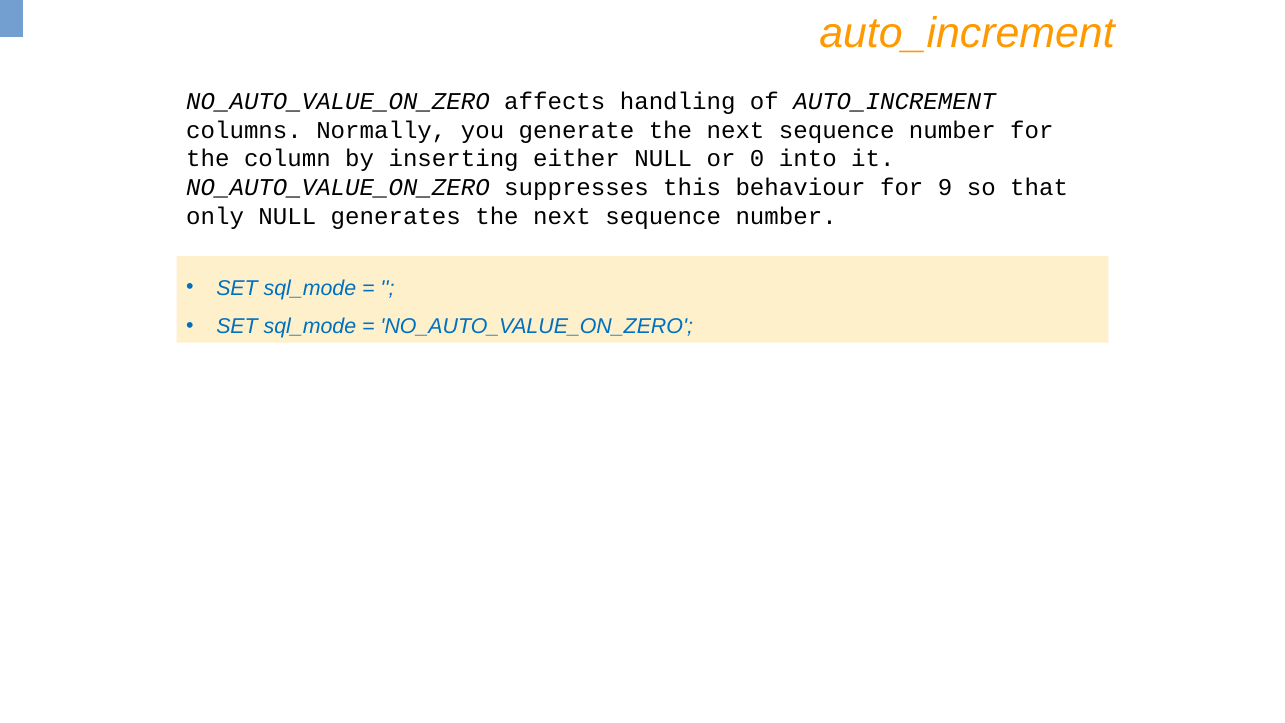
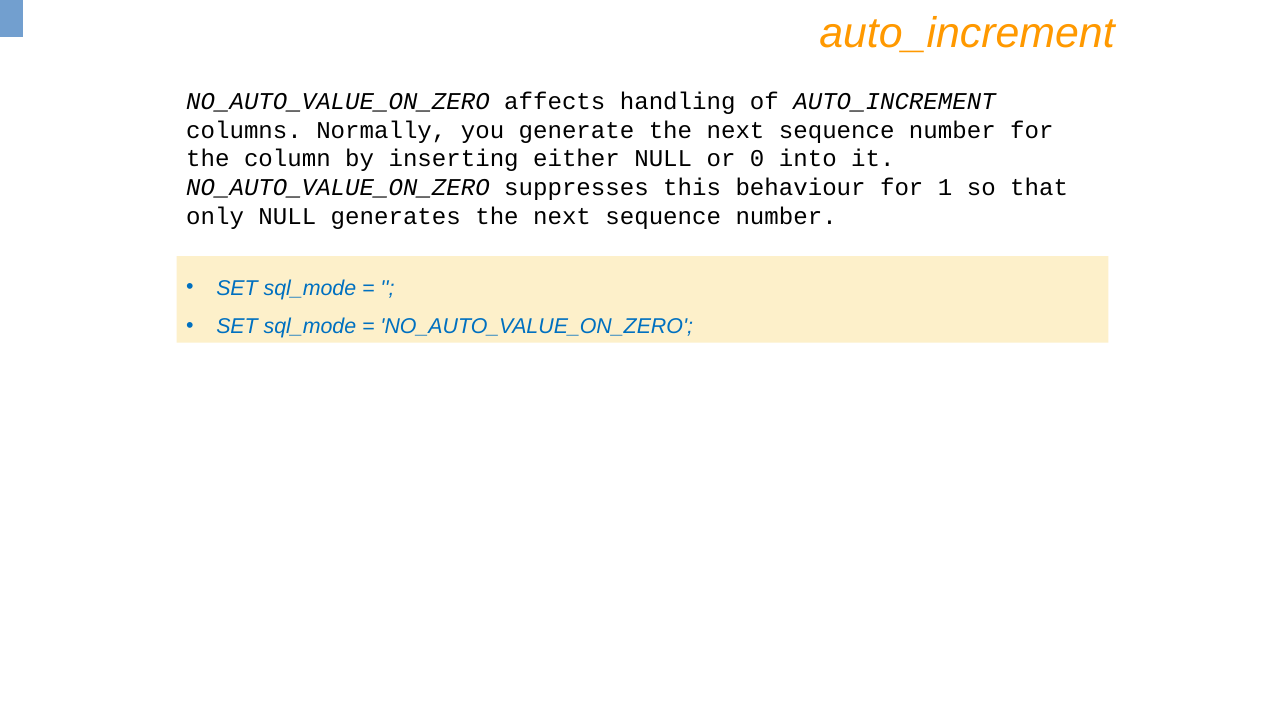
9: 9 -> 1
